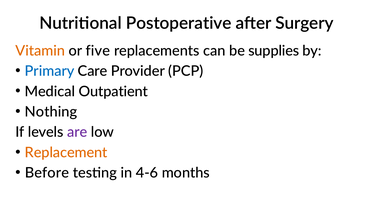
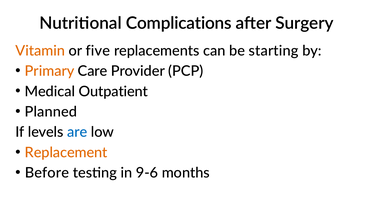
Postoperative: Postoperative -> Complications
supplies: supplies -> starting
Primary colour: blue -> orange
Nothing: Nothing -> Planned
are colour: purple -> blue
4-6: 4-6 -> 9-6
